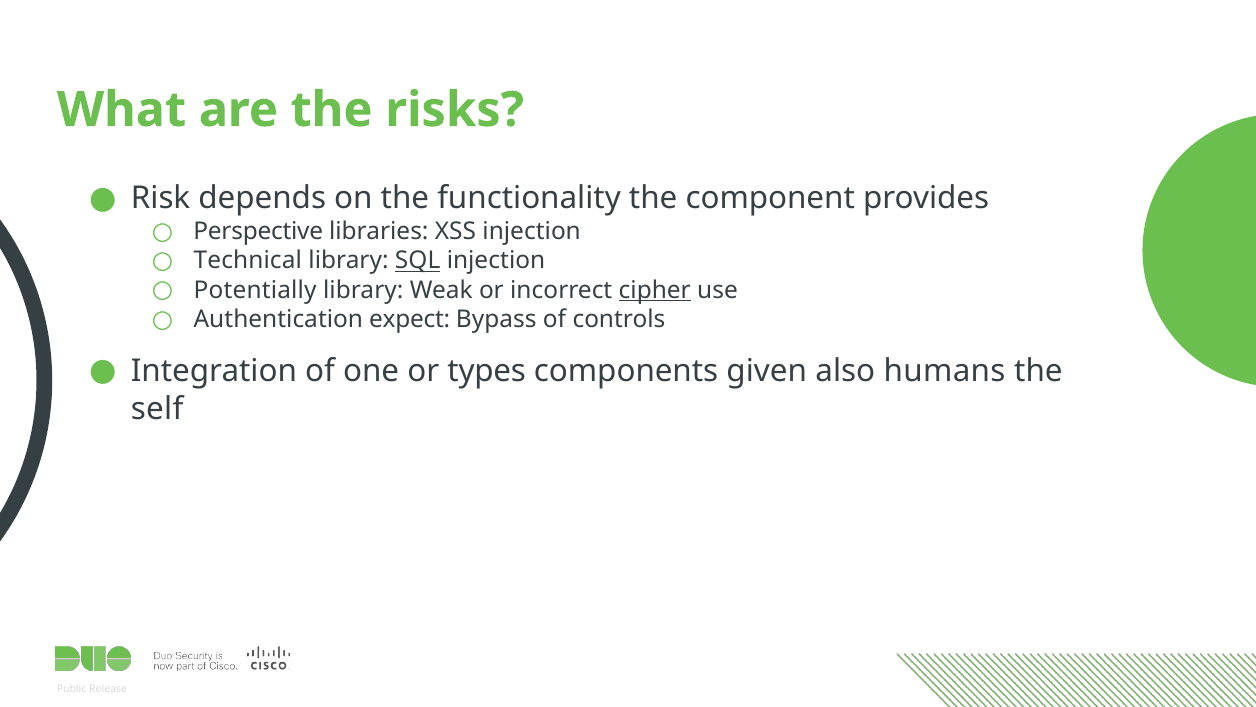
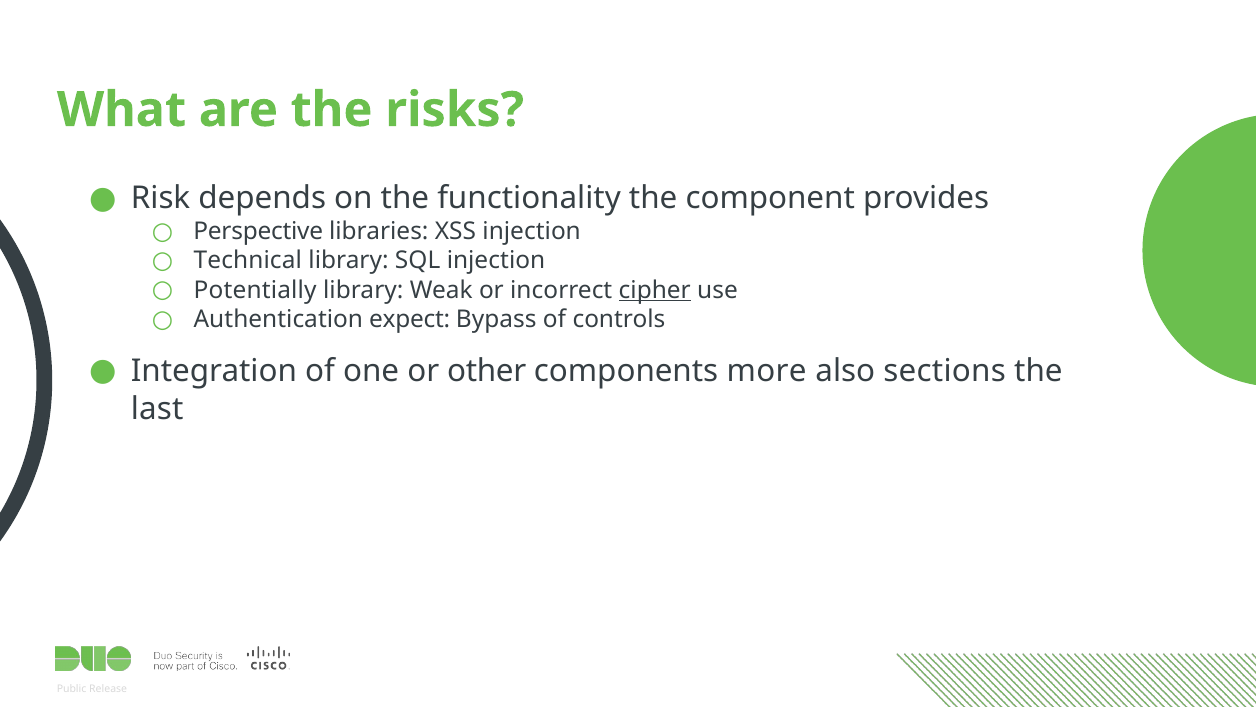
SQL underline: present -> none
types: types -> other
given: given -> more
humans: humans -> sections
self: self -> last
